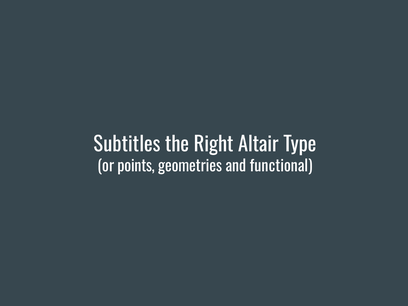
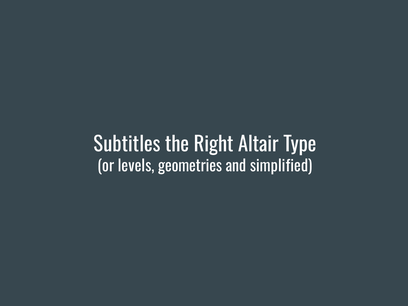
points: points -> levels
functional: functional -> simplified
